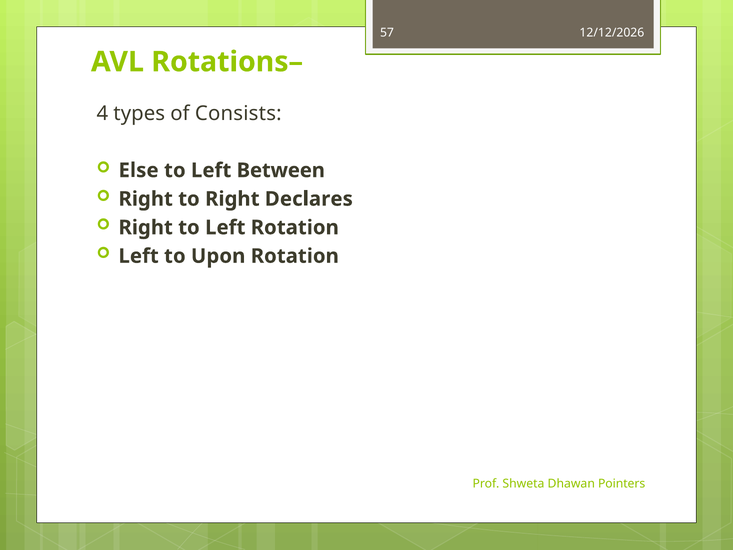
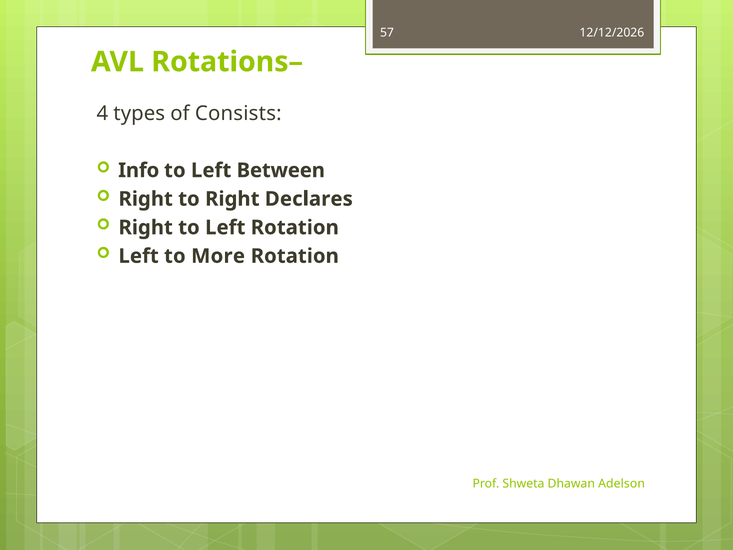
Else: Else -> Info
Upon: Upon -> More
Pointers: Pointers -> Adelson
